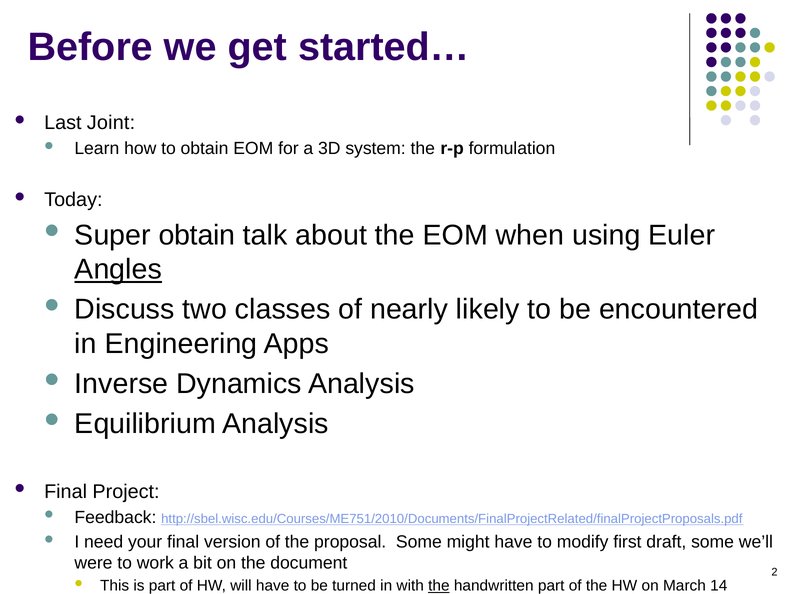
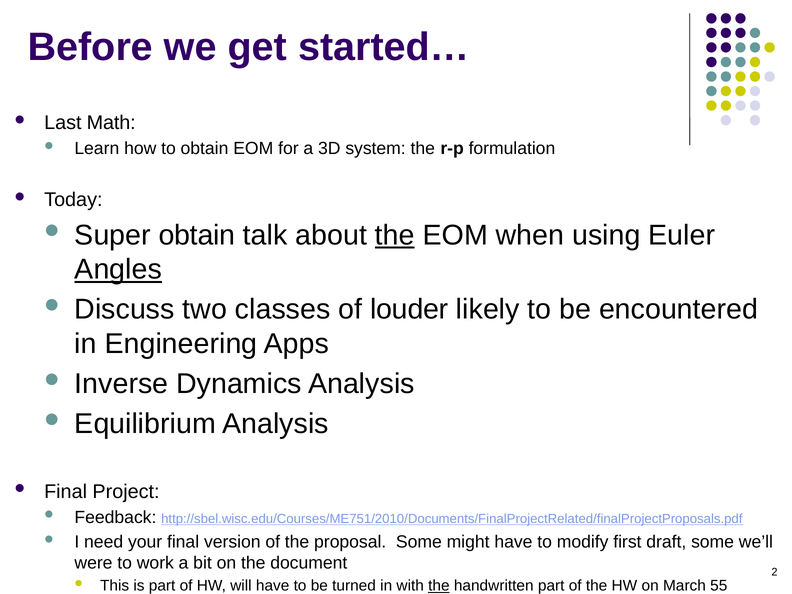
Joint: Joint -> Math
the at (395, 235) underline: none -> present
nearly: nearly -> louder
14: 14 -> 55
